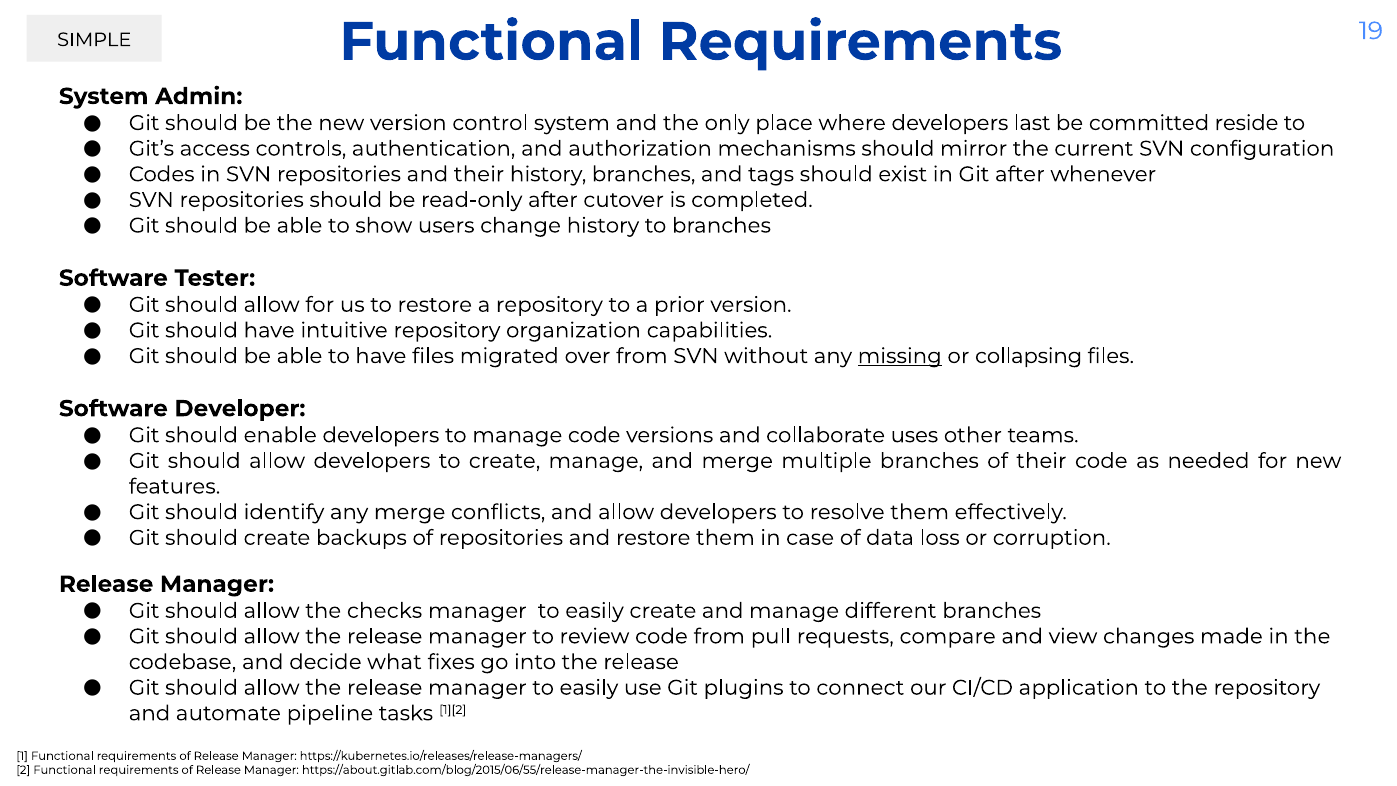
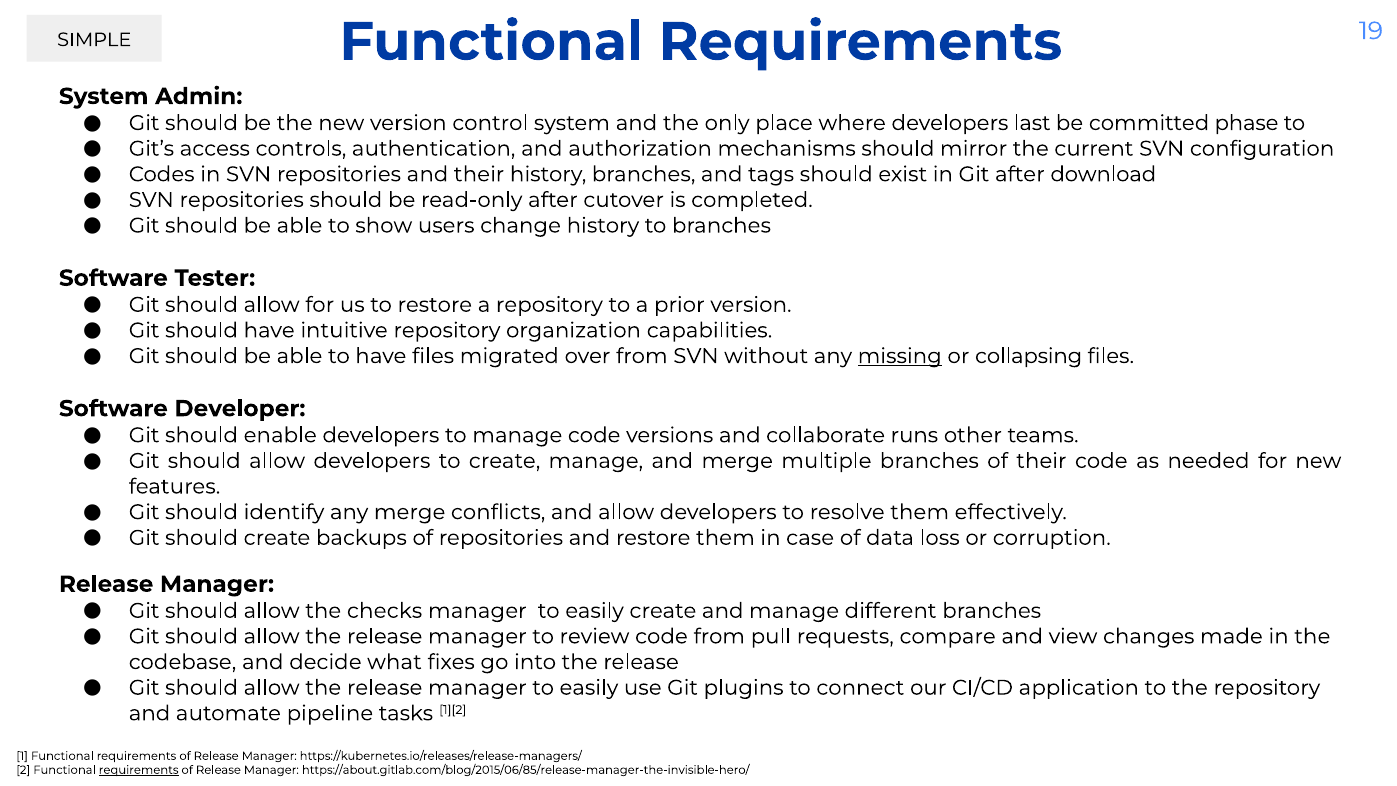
reside: reside -> phase
whenever: whenever -> download
uses: uses -> runs
requirements at (139, 770) underline: none -> present
https://about.gitlab.com/blog/2015/06/55/release-manager-the-invisible-hero/: https://about.gitlab.com/blog/2015/06/55/release-manager-the-invisible-hero/ -> https://about.gitlab.com/blog/2015/06/85/release-manager-the-invisible-hero/
